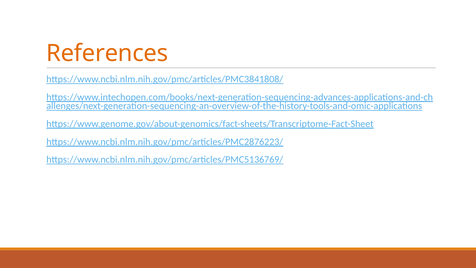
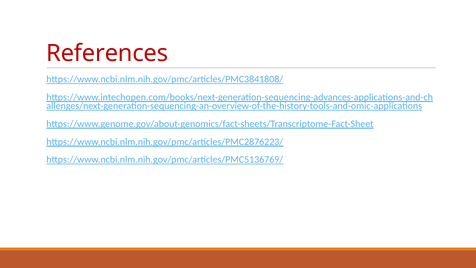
References colour: orange -> red
